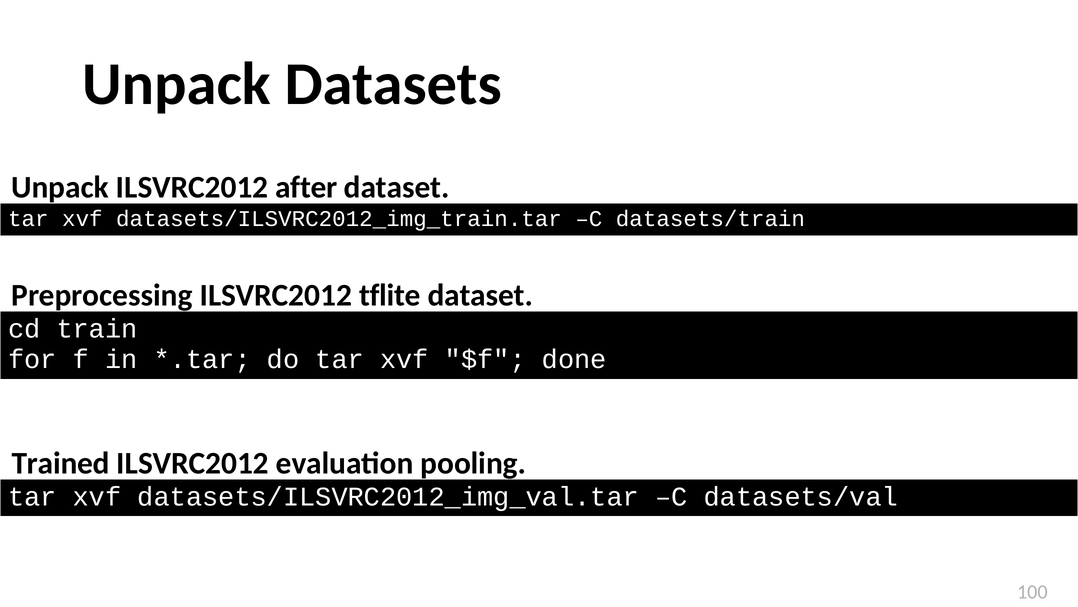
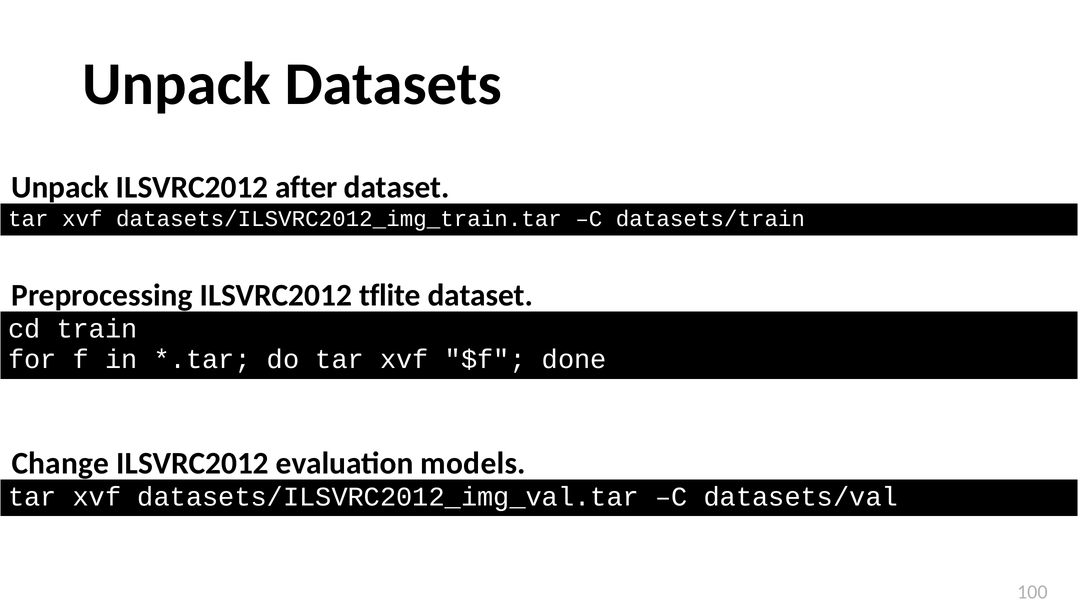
Trained: Trained -> Change
pooling: pooling -> models
